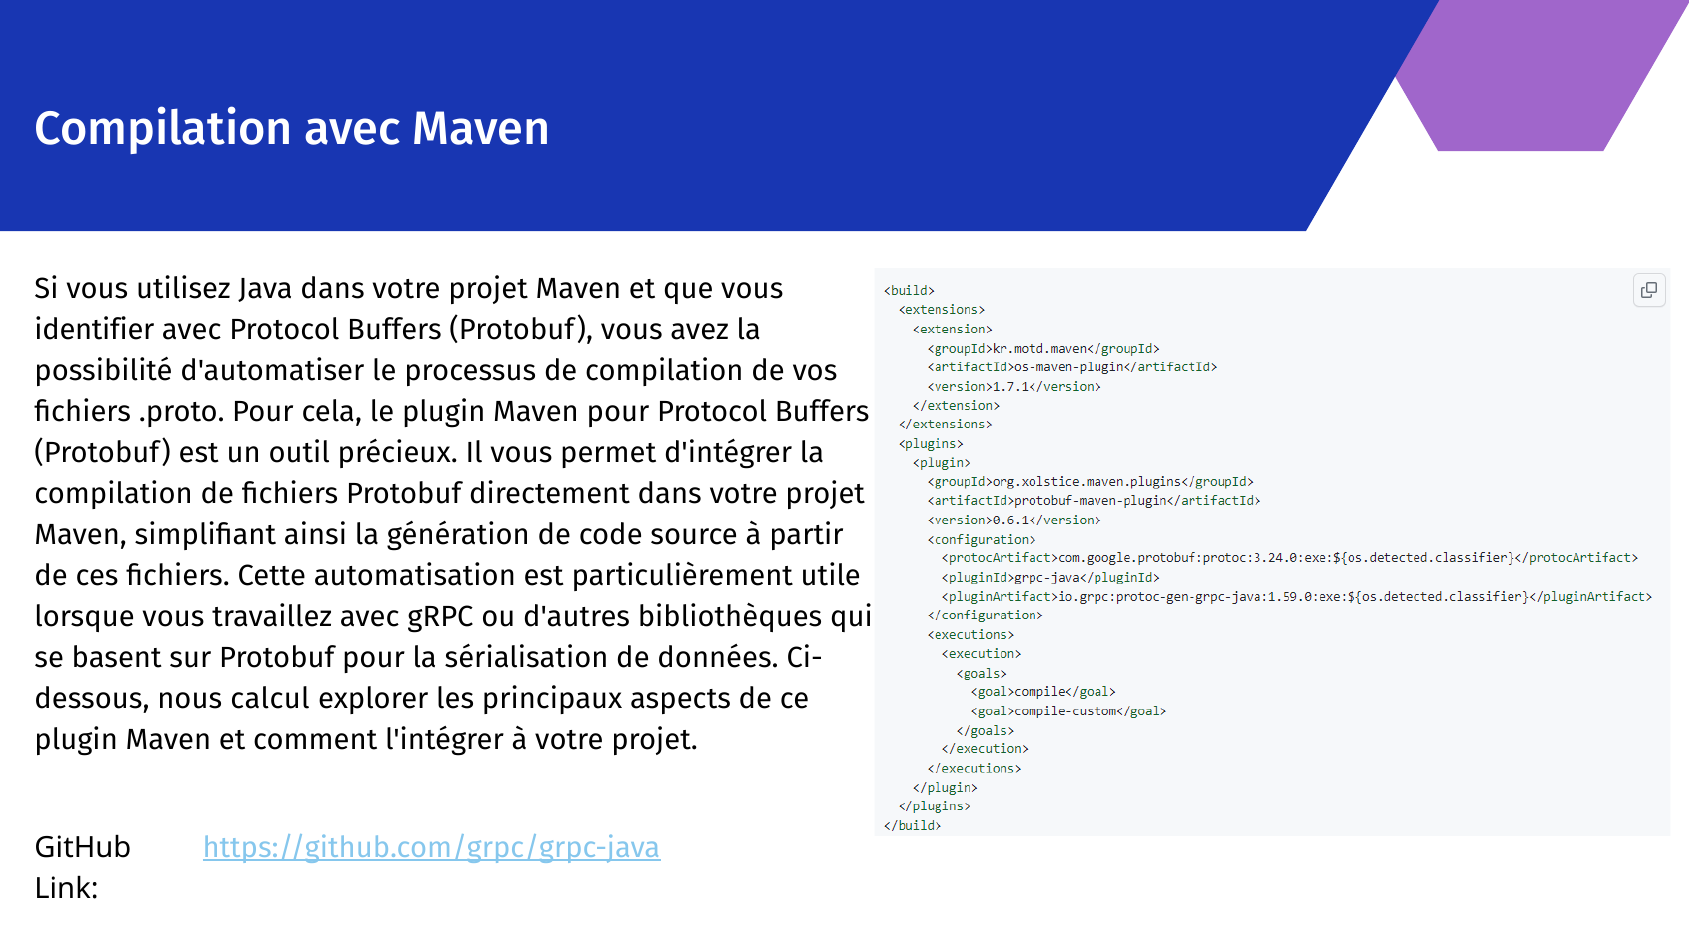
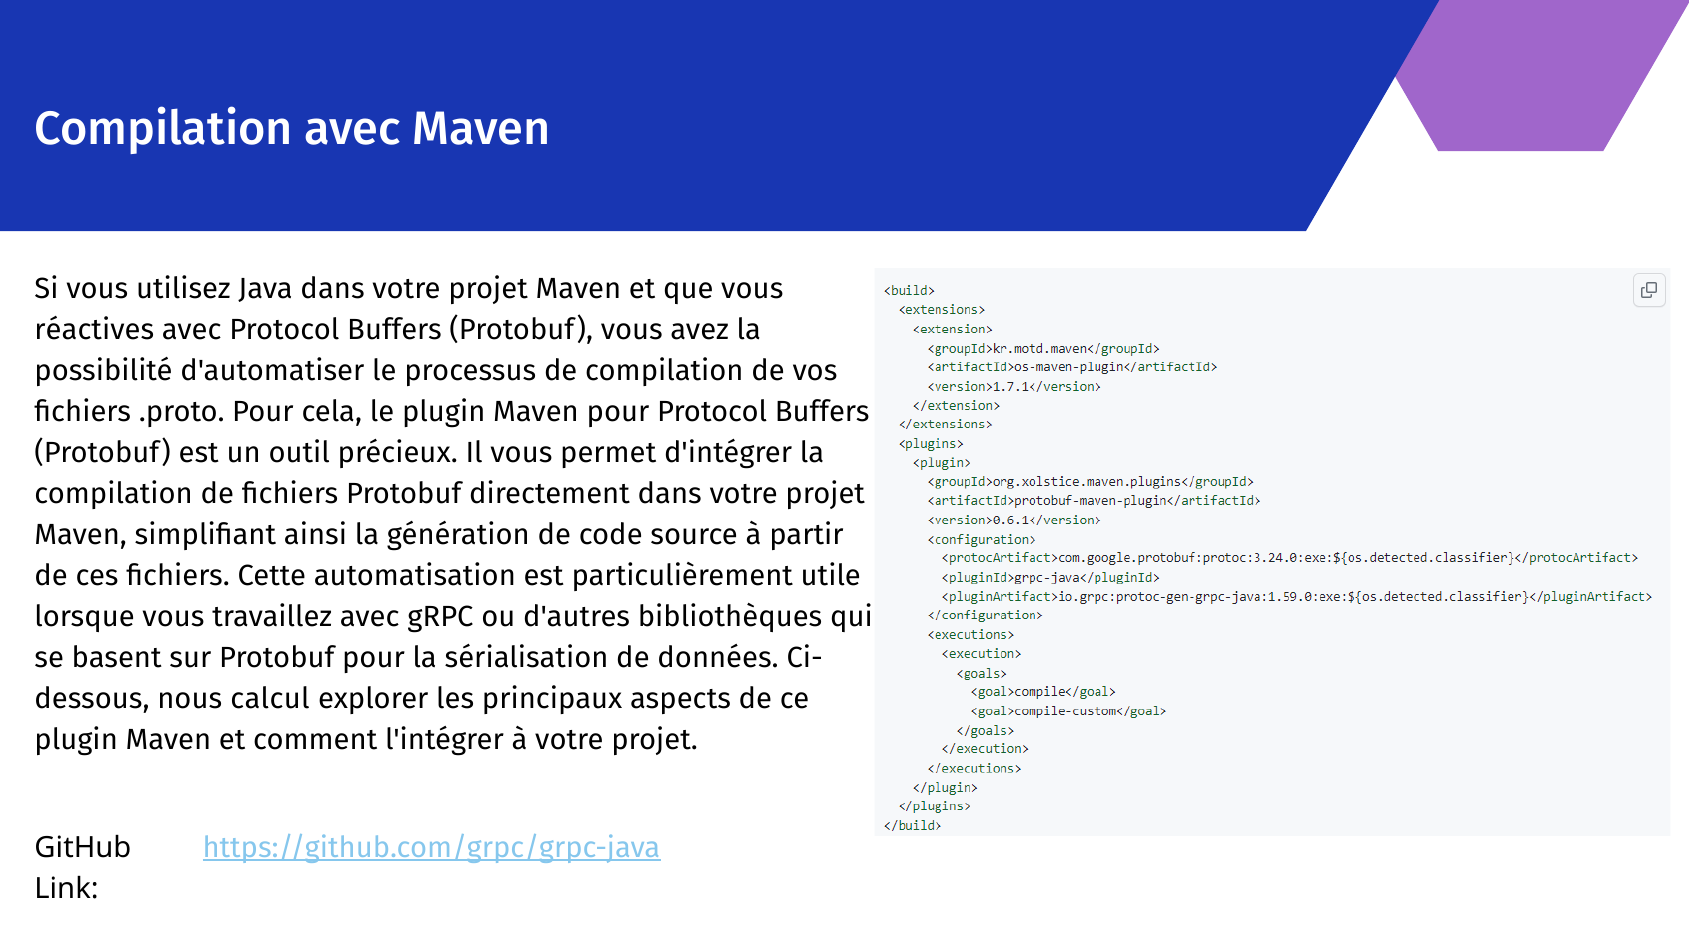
identifier: identifier -> réactives
